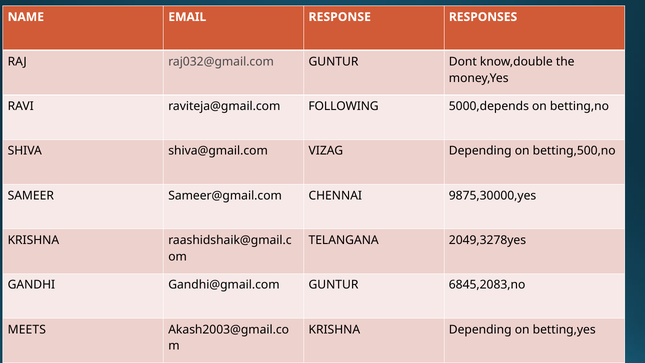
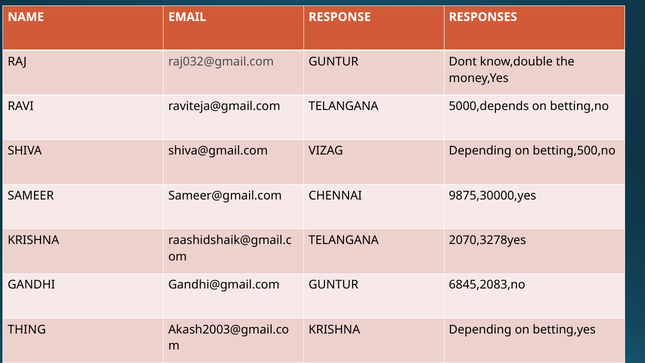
raviteja@gmail.com FOLLOWING: FOLLOWING -> TELANGANA
2049,3278yes: 2049,3278yes -> 2070,3278yes
MEETS: MEETS -> THING
